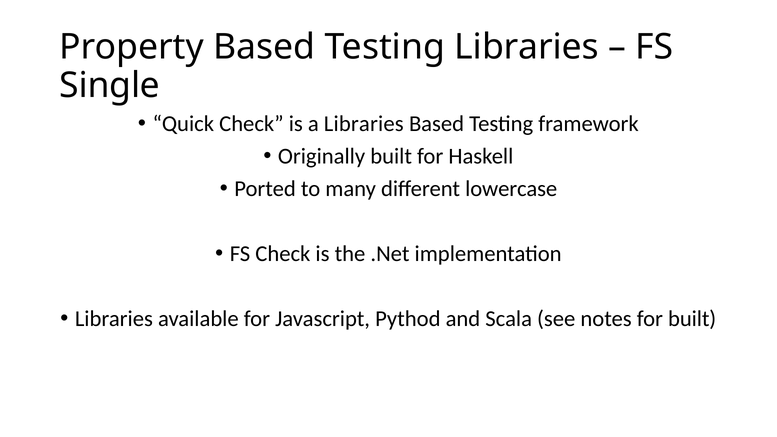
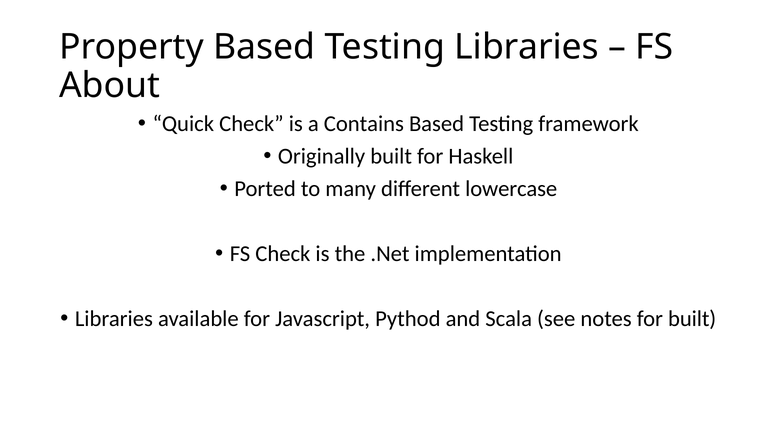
Single: Single -> About
a Libraries: Libraries -> Contains
